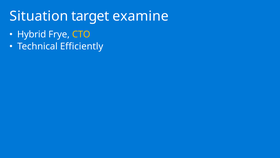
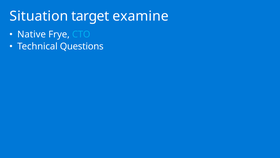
Hybrid: Hybrid -> Native
CTO colour: yellow -> light blue
Efficiently: Efficiently -> Questions
